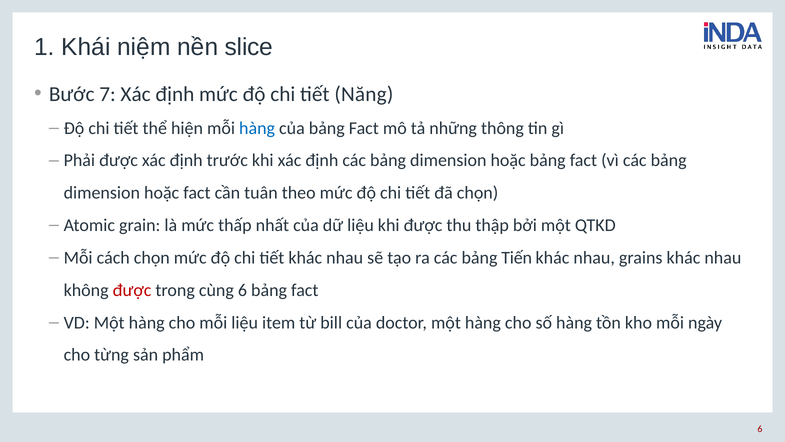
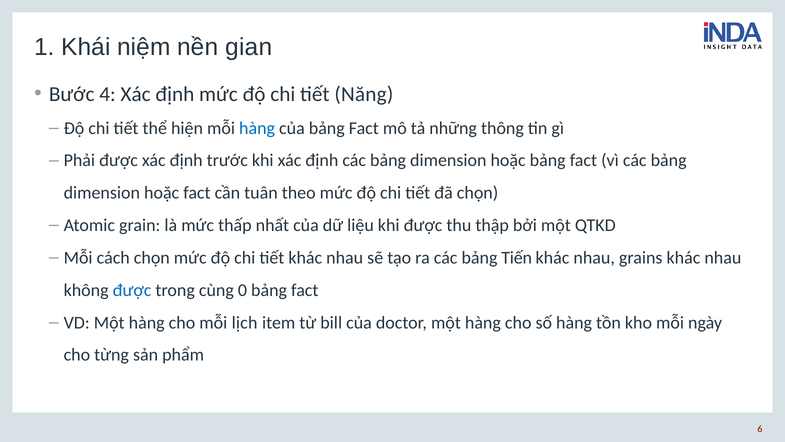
slice: slice -> gian
7: 7 -> 4
được at (132, 290) colour: red -> blue
cùng 6: 6 -> 0
mỗi liệu: liệu -> lịch
